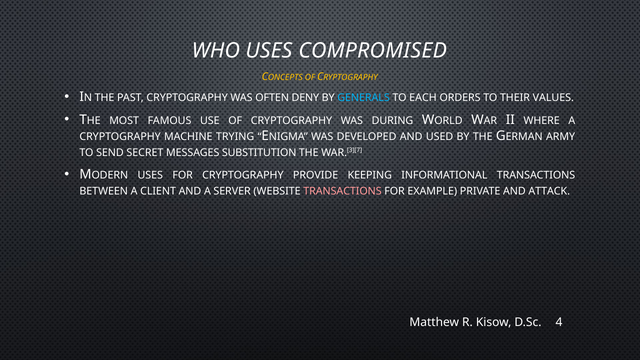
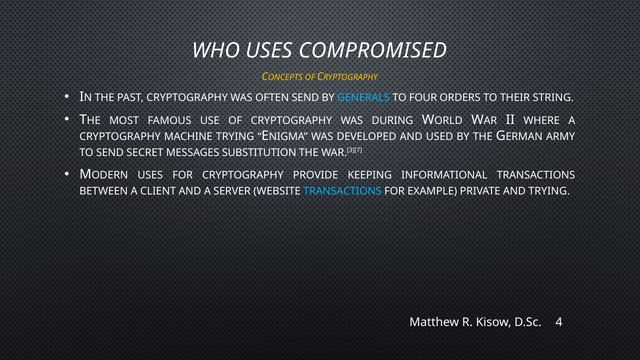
OFTEN DENY: DENY -> SEND
EACH: EACH -> FOUR
VALUES: VALUES -> STRING
TRANSACTIONS at (342, 191) colour: pink -> light blue
AND ATTACK: ATTACK -> TRYING
